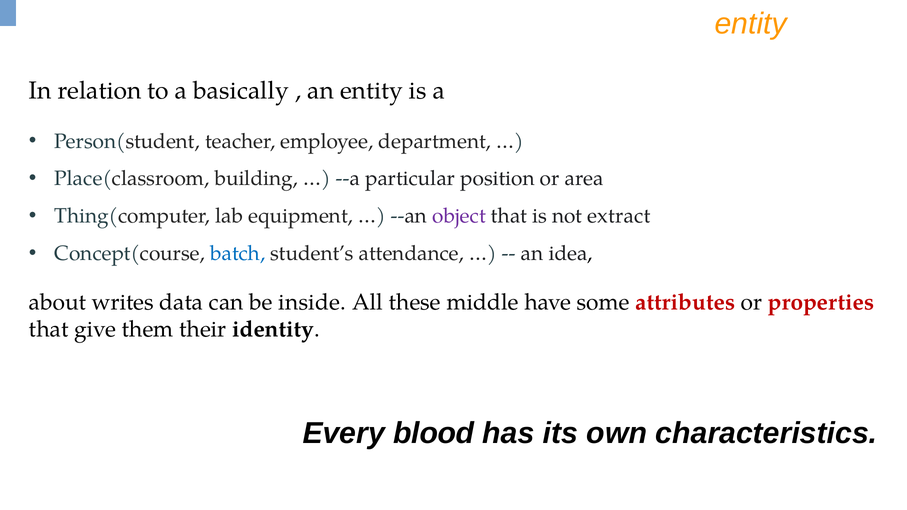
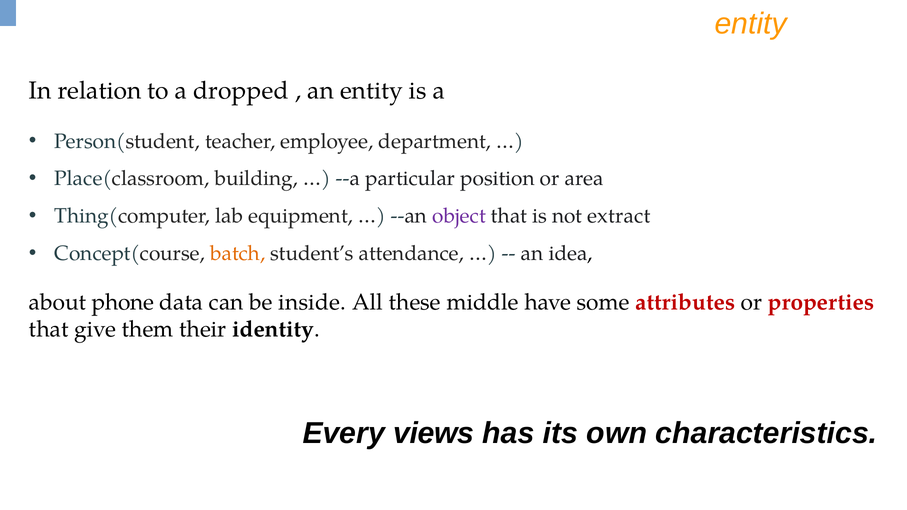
basically: basically -> dropped
batch colour: blue -> orange
writes: writes -> phone
blood: blood -> views
